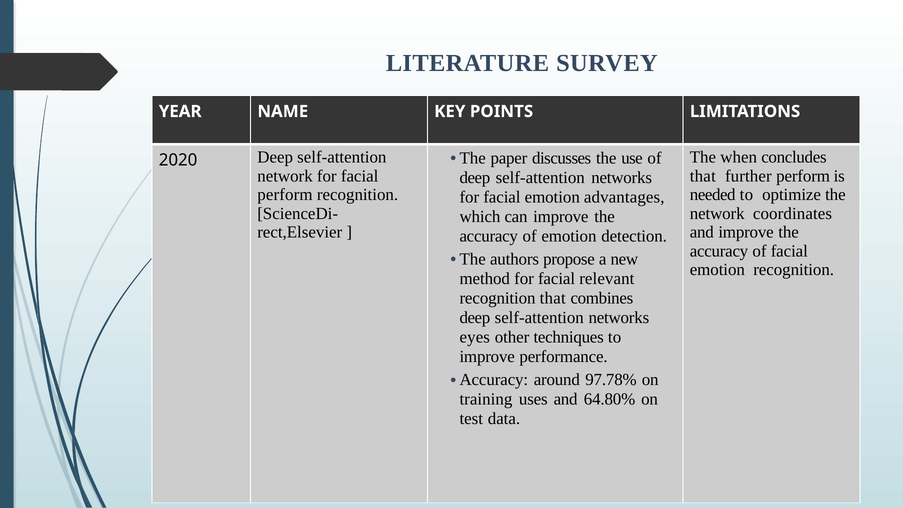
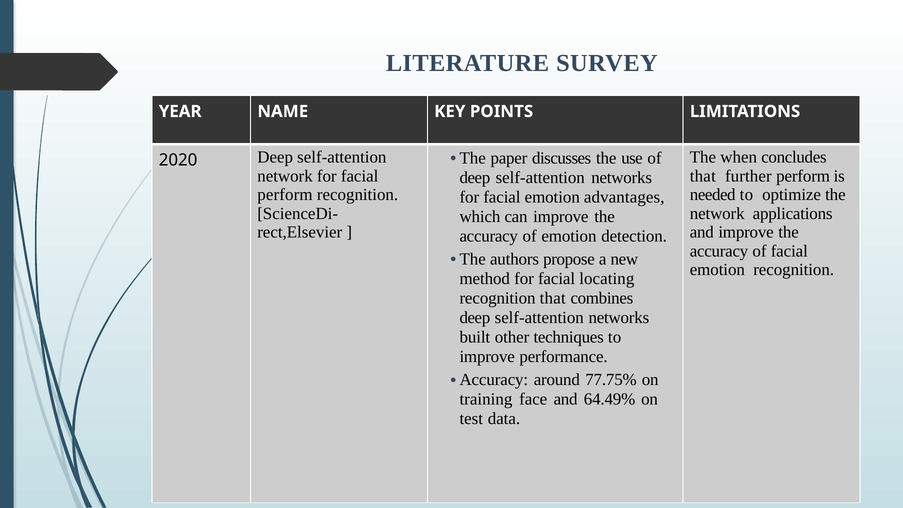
coordinates: coordinates -> applications
relevant: relevant -> locating
eyes: eyes -> built
97.78%: 97.78% -> 77.75%
uses: uses -> face
64.80%: 64.80% -> 64.49%
